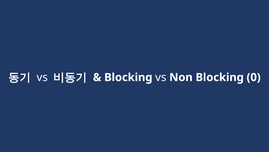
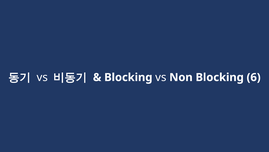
0: 0 -> 6
